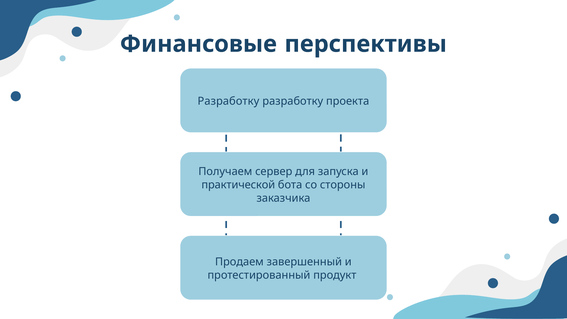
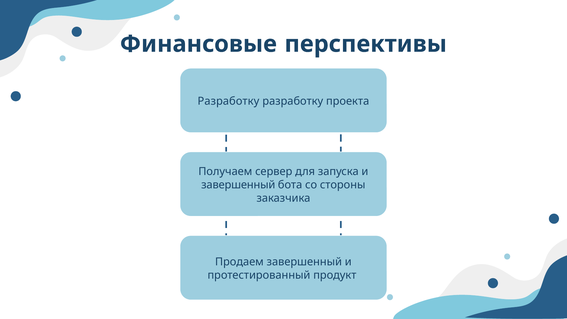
практической at (238, 185): практической -> завершенный
